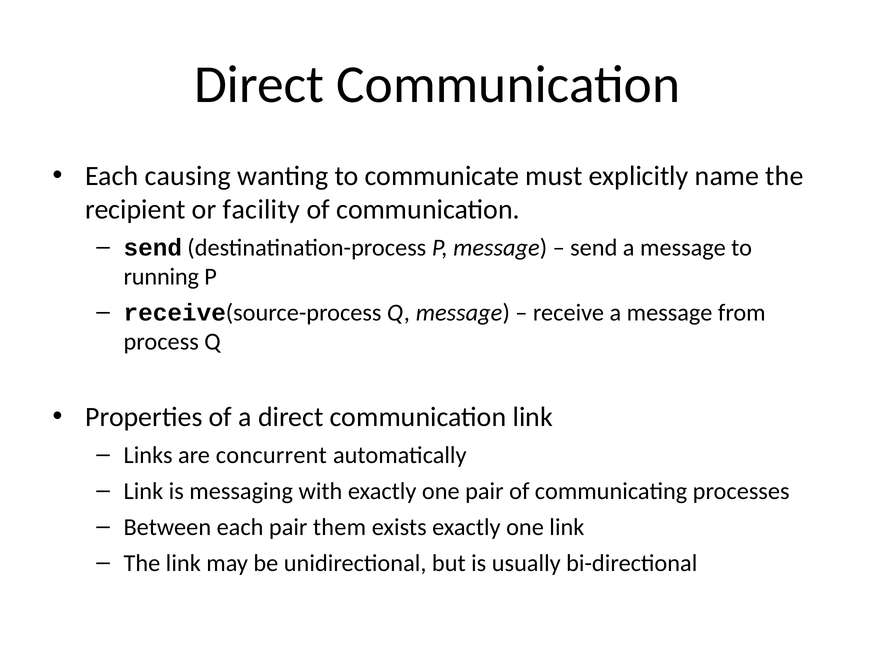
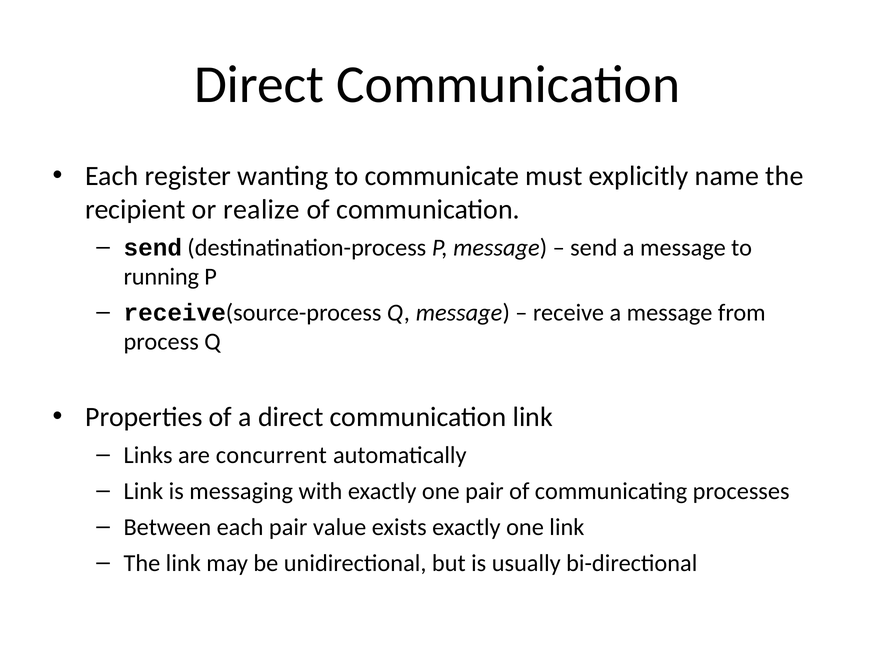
causing: causing -> register
facility: facility -> realize
them: them -> value
